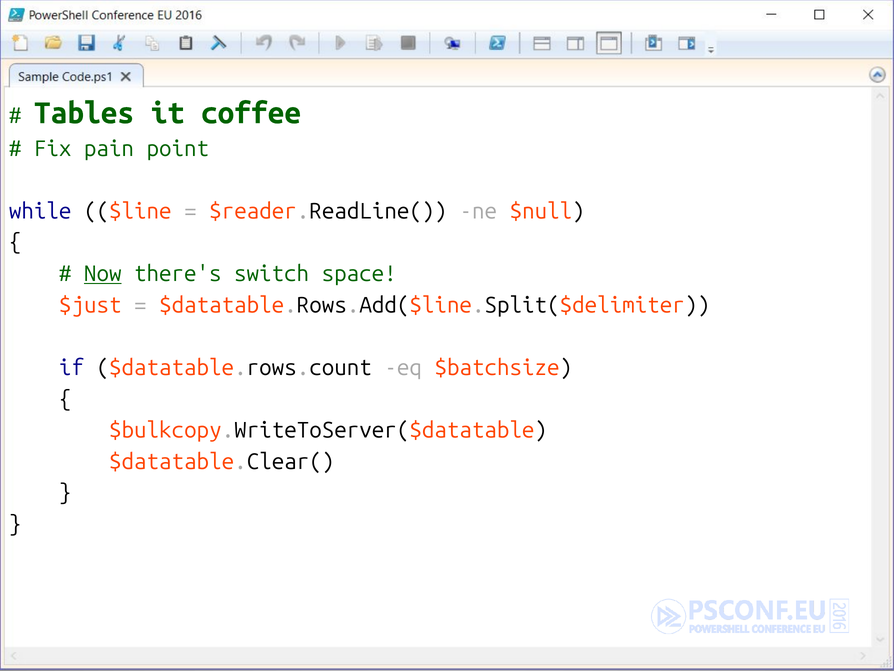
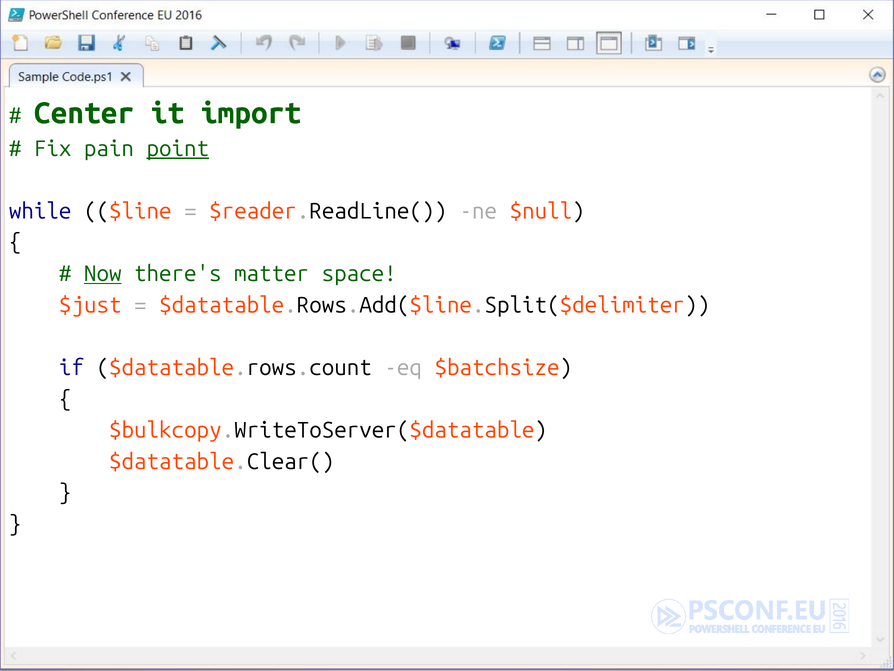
Tables: Tables -> Center
coffee: coffee -> import
point underline: none -> present
switch: switch -> matter
